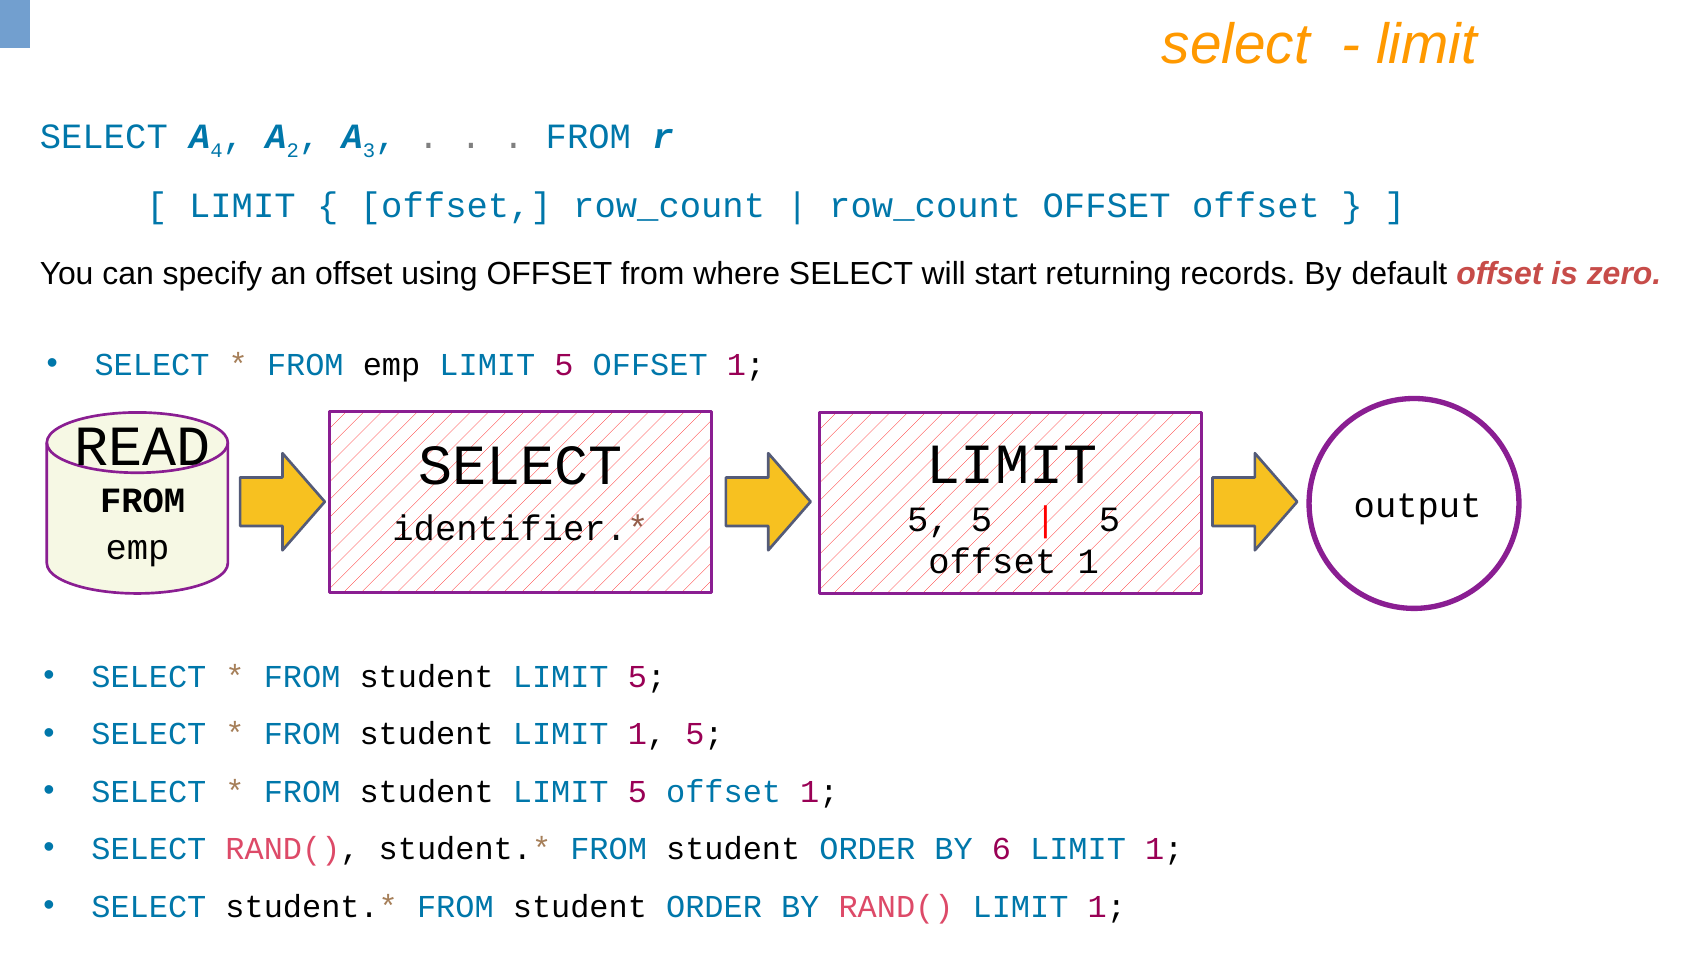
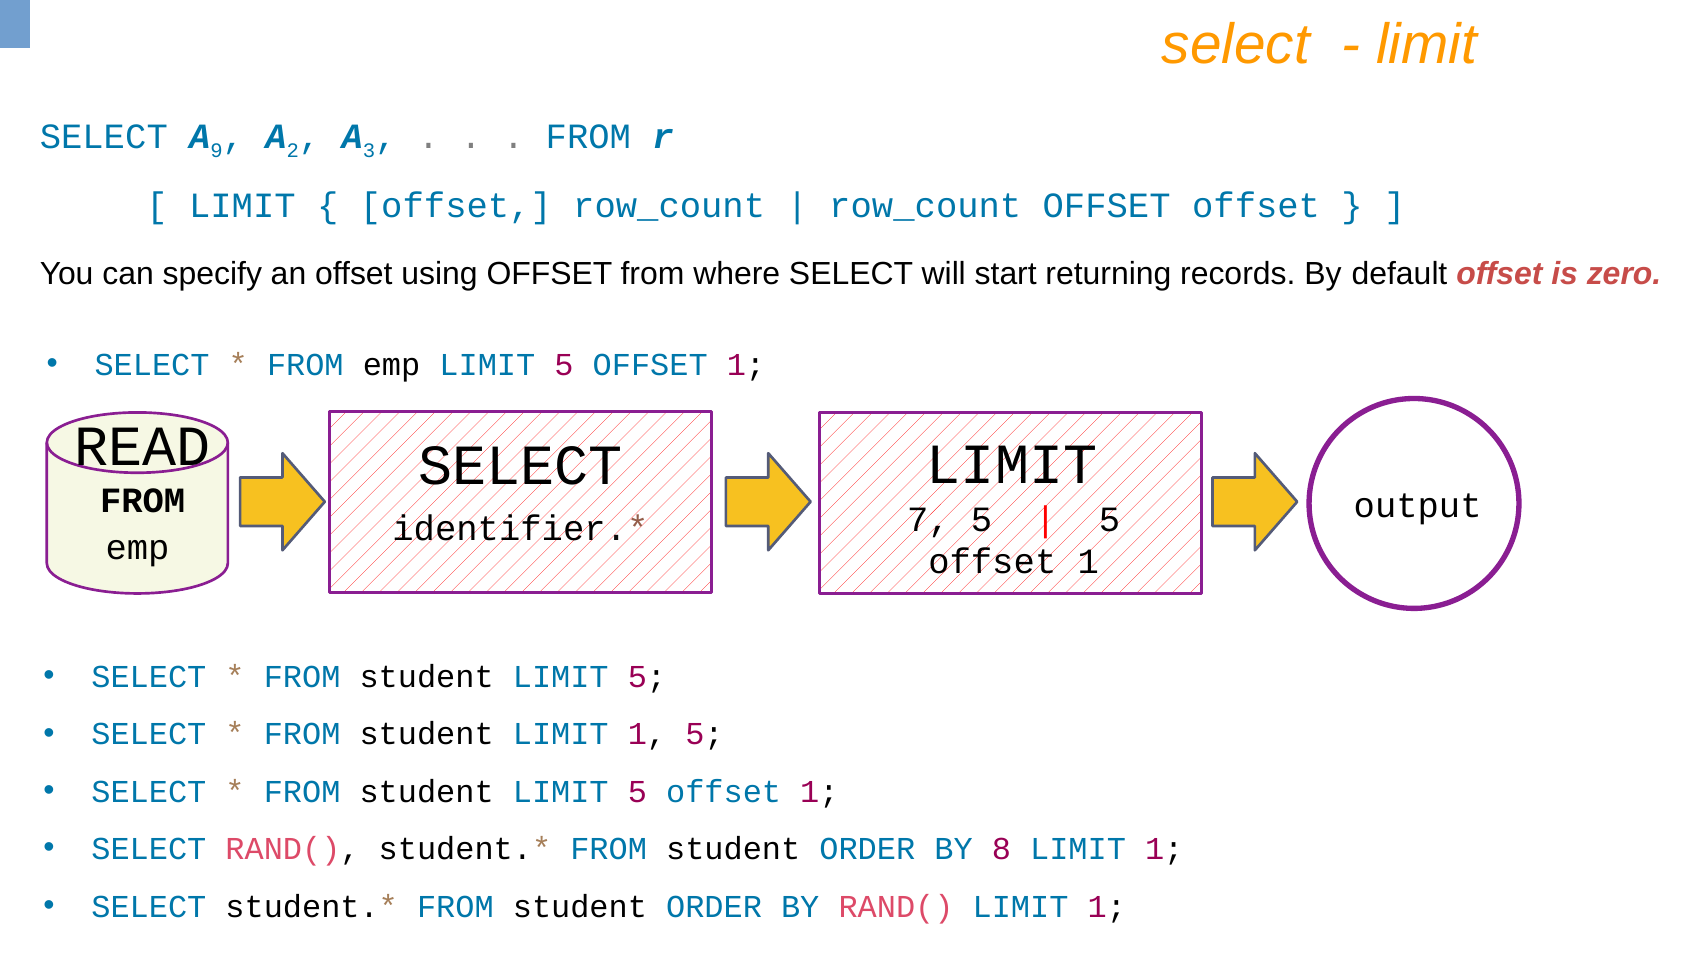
4: 4 -> 9
5 at (928, 519): 5 -> 7
6: 6 -> 8
